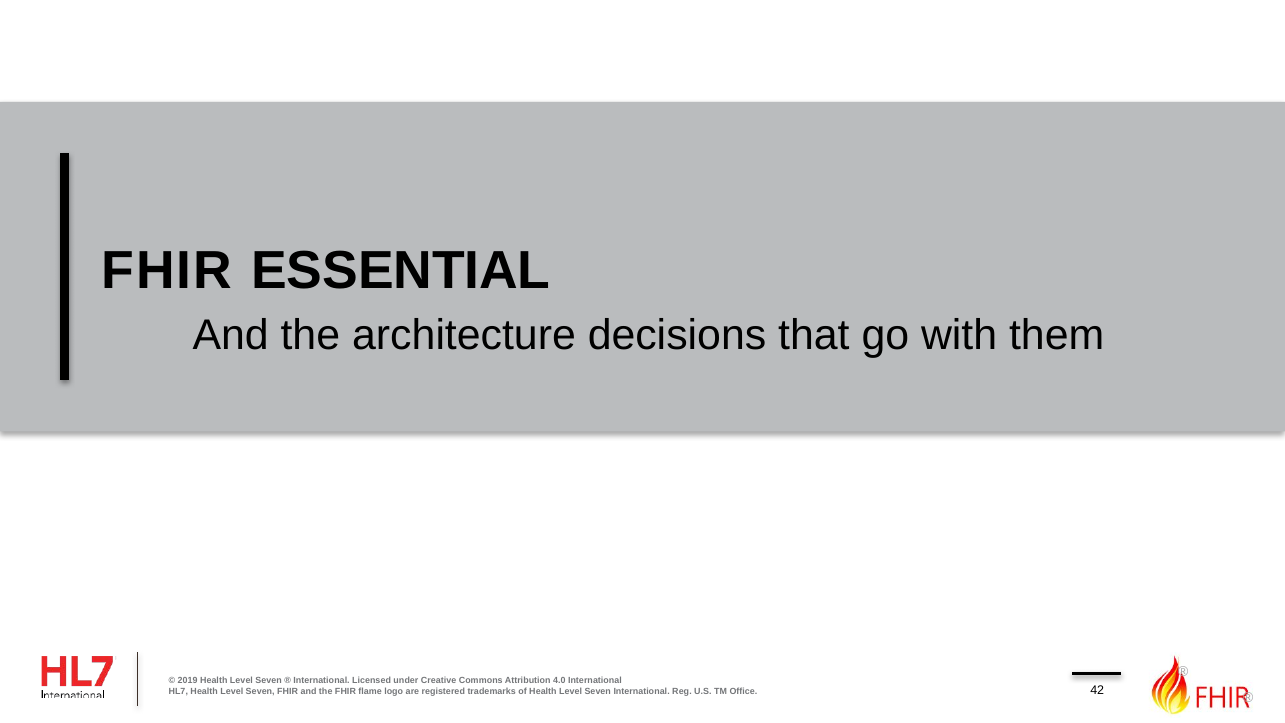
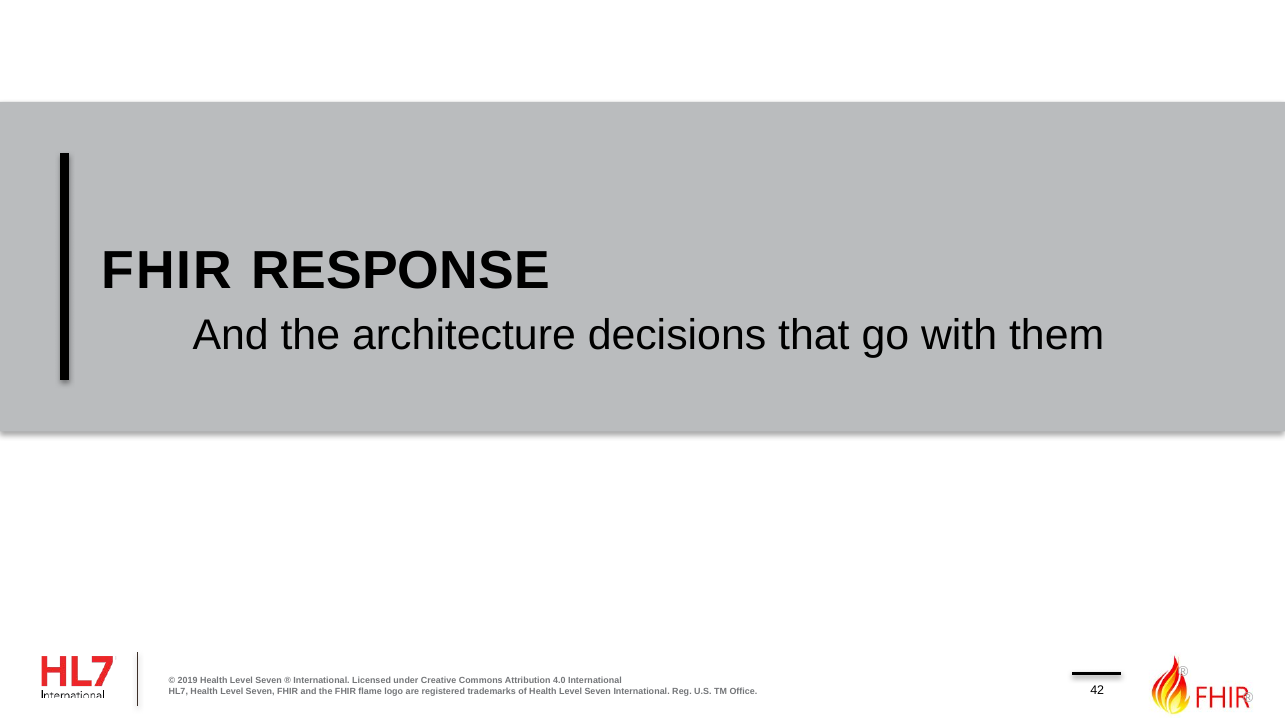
ESSENTIAL: ESSENTIAL -> RESPONSE
